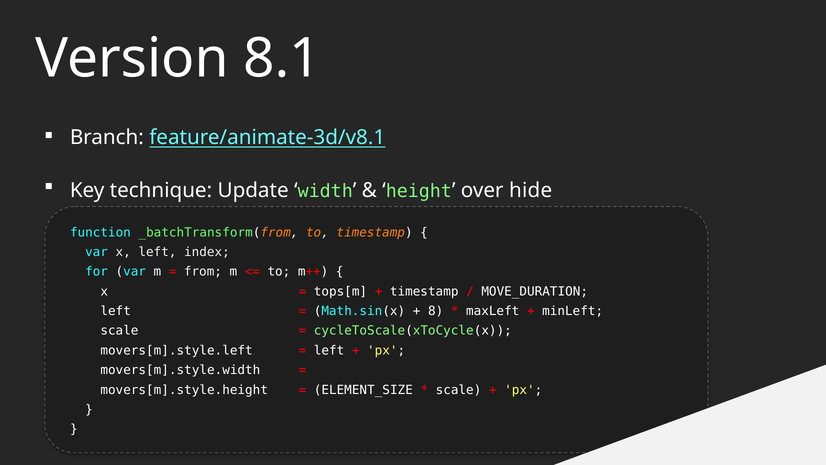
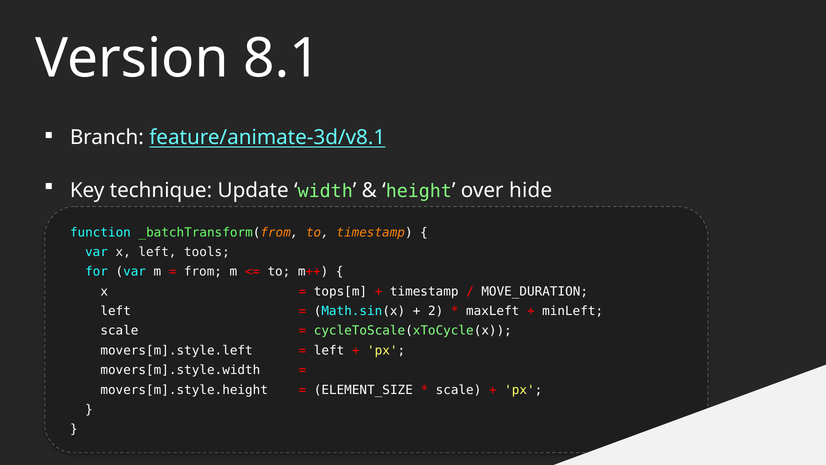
index: index -> tools
8: 8 -> 2
